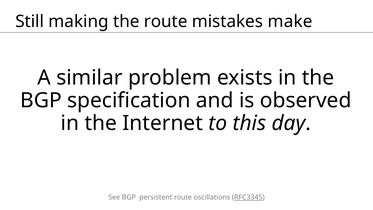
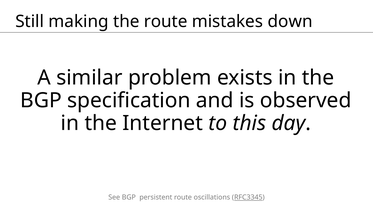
make: make -> down
